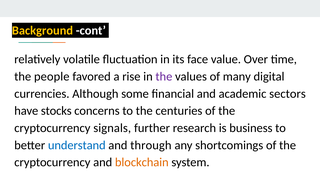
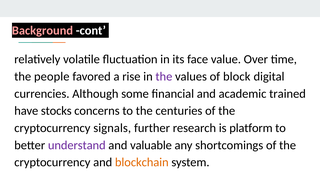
Background colour: yellow -> pink
many: many -> block
sectors: sectors -> trained
business: business -> platform
understand colour: blue -> purple
through: through -> valuable
